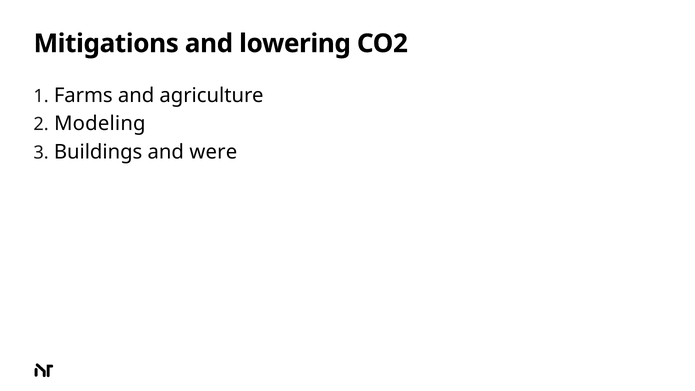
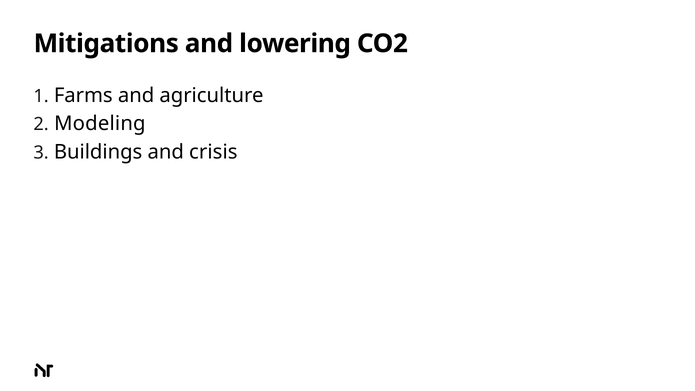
were: were -> crisis
